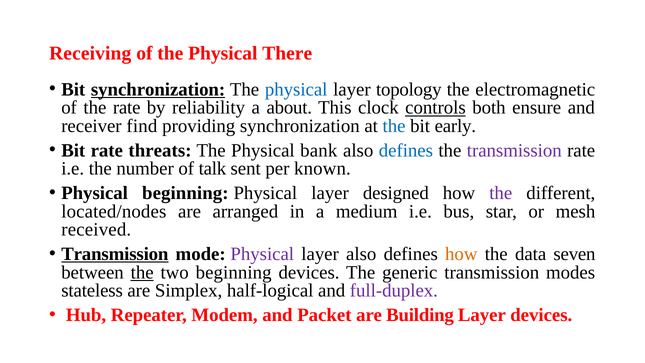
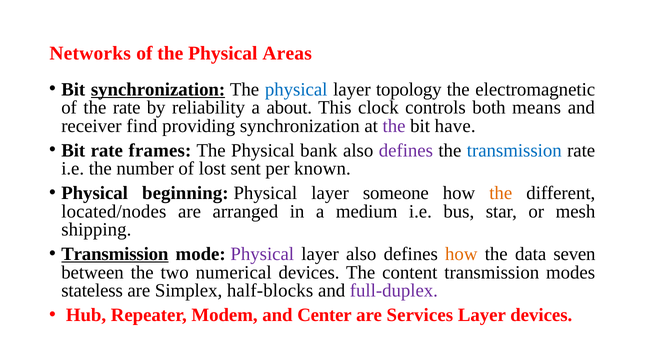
Receiving: Receiving -> Networks
There: There -> Areas
controls underline: present -> none
ensure: ensure -> means
the at (394, 126) colour: blue -> purple
early: early -> have
threats: threats -> frames
defines at (406, 150) colour: blue -> purple
transmission at (514, 150) colour: purple -> blue
talk: talk -> lost
designed: designed -> someone
the at (501, 193) colour: purple -> orange
received: received -> shipping
the at (142, 272) underline: present -> none
two beginning: beginning -> numerical
generic: generic -> content
half-logical: half-logical -> half-blocks
Packet: Packet -> Center
Building: Building -> Services
